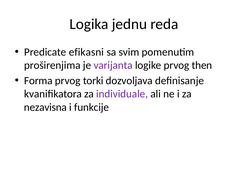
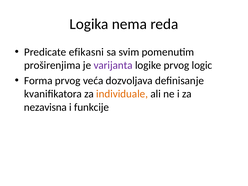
jednu: jednu -> nema
then: then -> logic
torki: torki -> veća
individuale colour: purple -> orange
